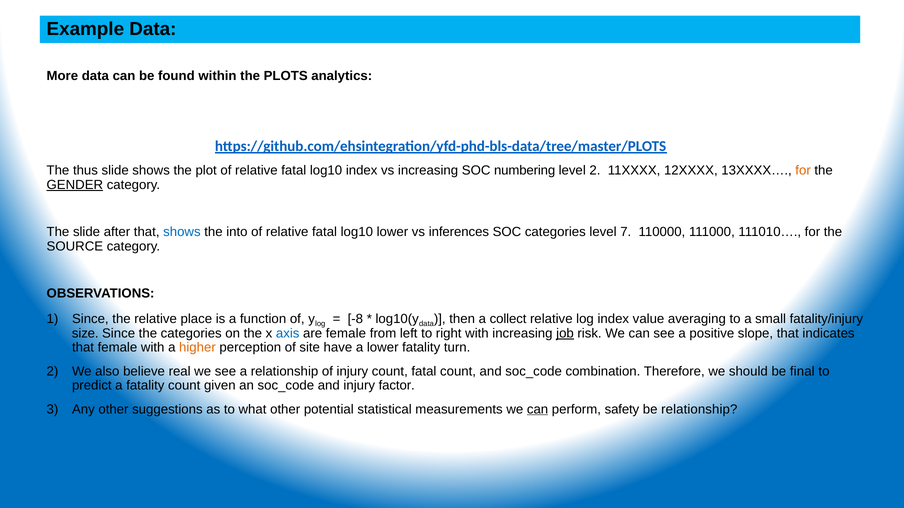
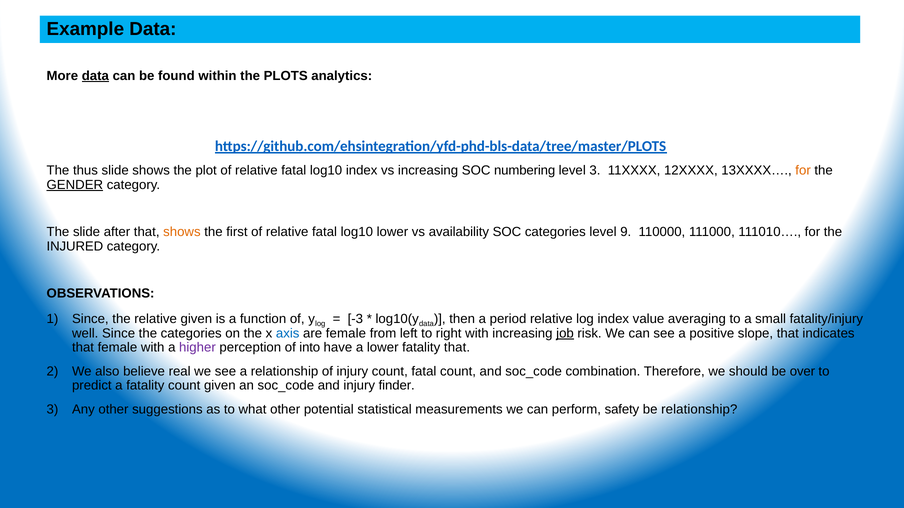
data at (95, 76) underline: none -> present
level 2: 2 -> 3
shows at (182, 232) colour: blue -> orange
into: into -> first
inferences: inferences -> availability
7: 7 -> 9
SOURCE: SOURCE -> INJURED
relative place: place -> given
-8: -8 -> -3
collect: collect -> period
size: size -> well
higher colour: orange -> purple
site: site -> into
fatality turn: turn -> that
final: final -> over
factor: factor -> finder
can at (538, 410) underline: present -> none
